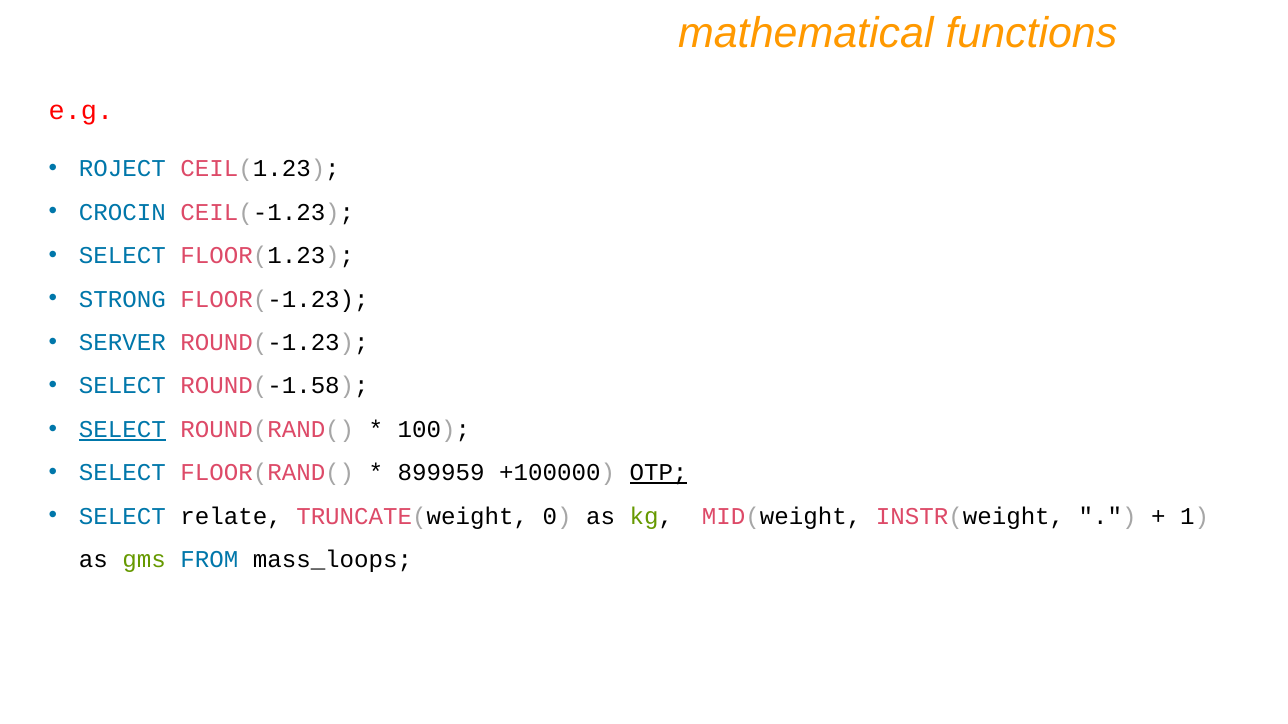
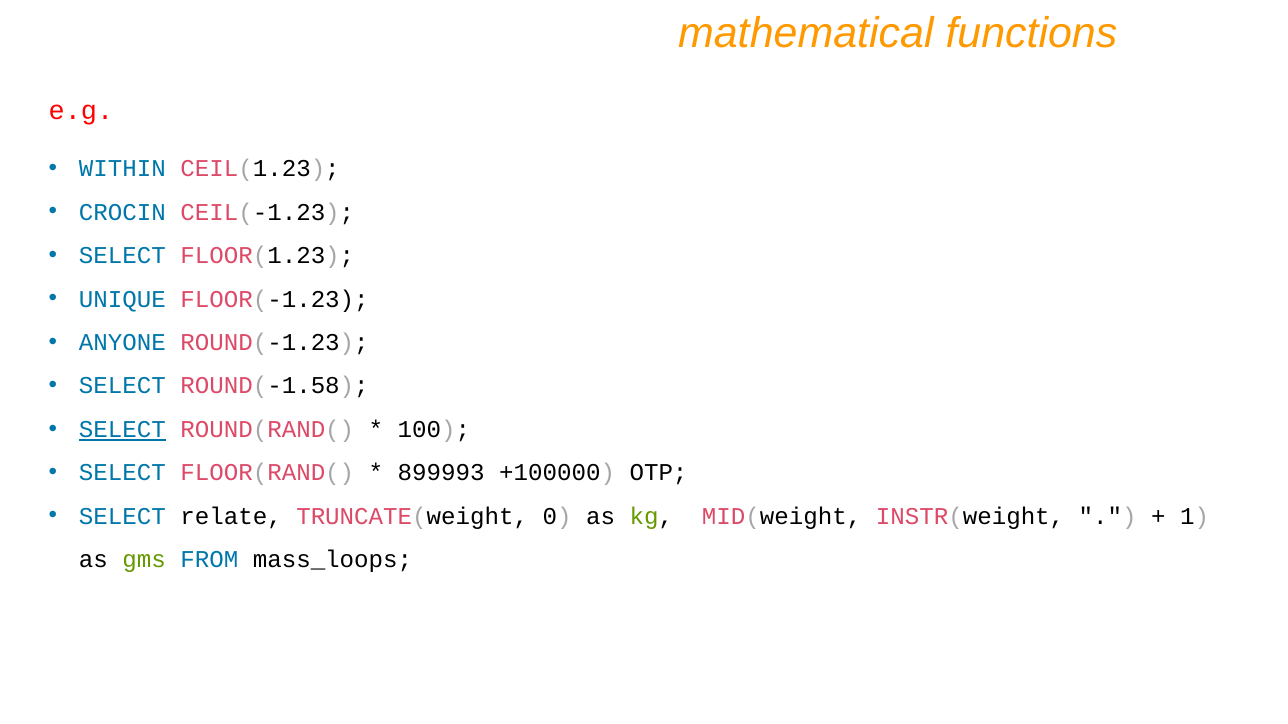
ROJECT: ROJECT -> WITHIN
STRONG: STRONG -> UNIQUE
SERVER: SERVER -> ANYONE
899959: 899959 -> 899993
OTP underline: present -> none
